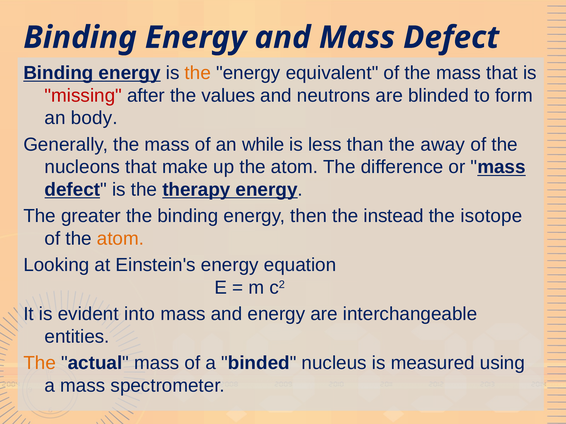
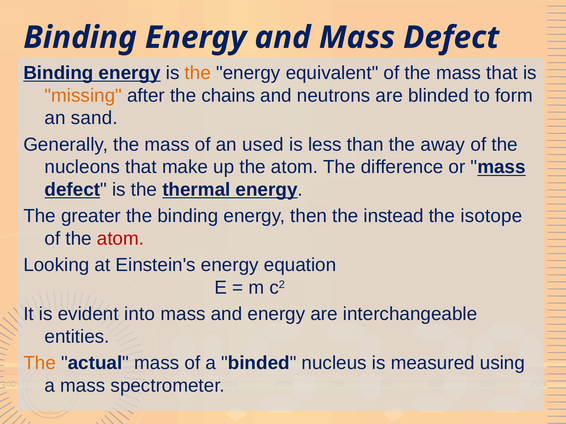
missing colour: red -> orange
values: values -> chains
body: body -> sand
while: while -> used
therapy: therapy -> thermal
atom at (121, 239) colour: orange -> red
